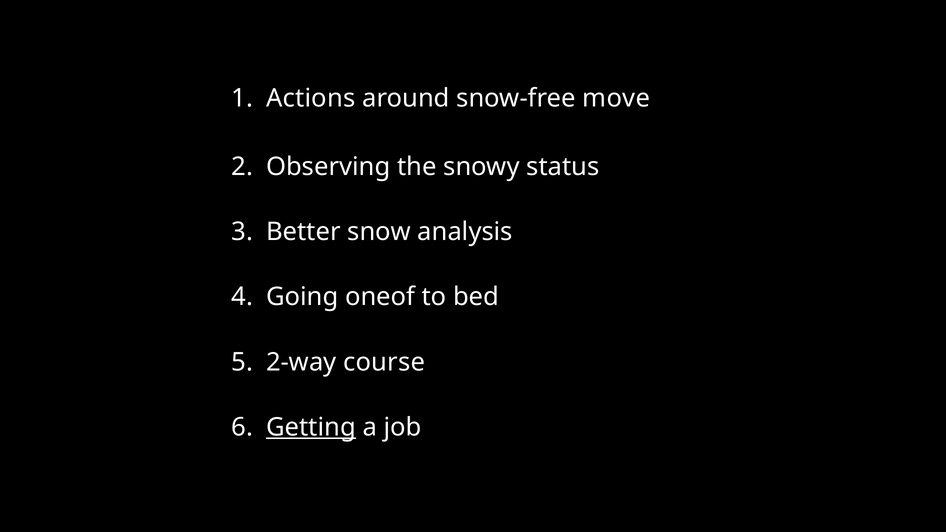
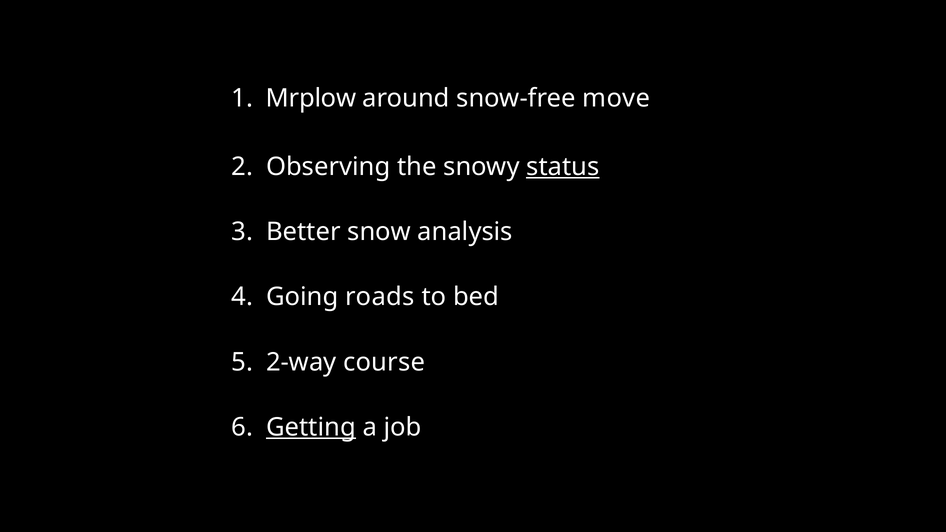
Actions: Actions -> Mrplow
status underline: none -> present
oneof: oneof -> roads
